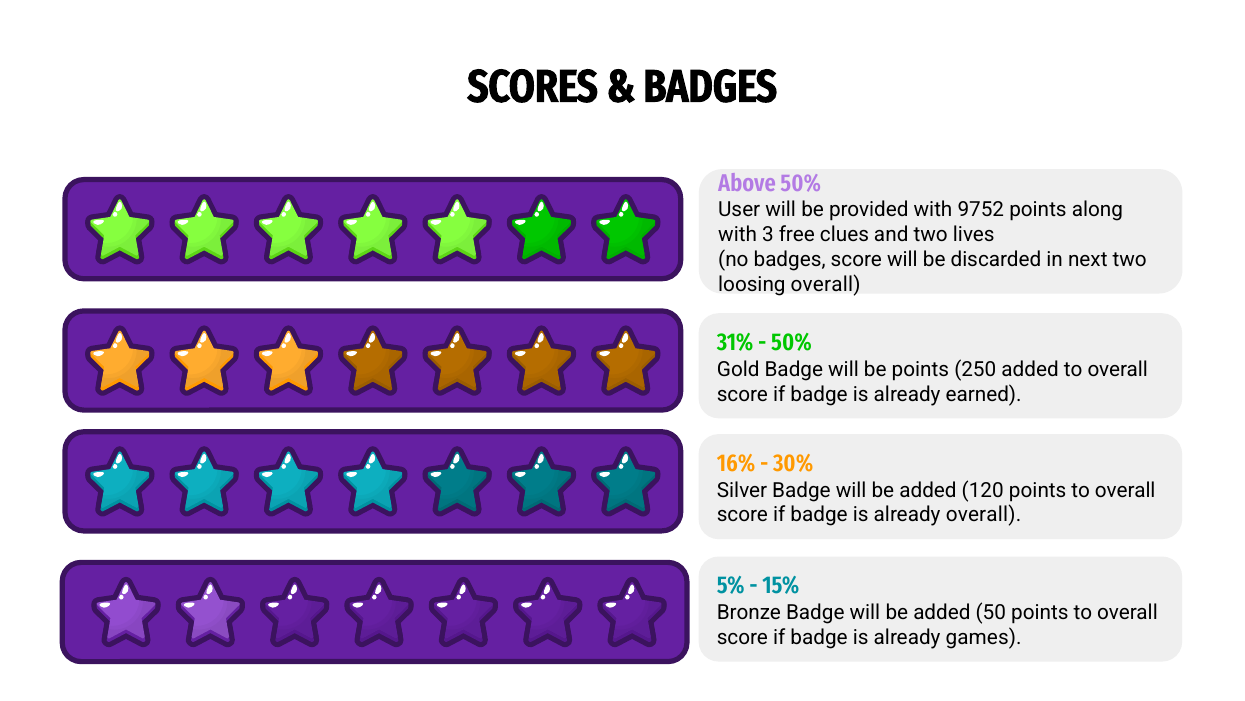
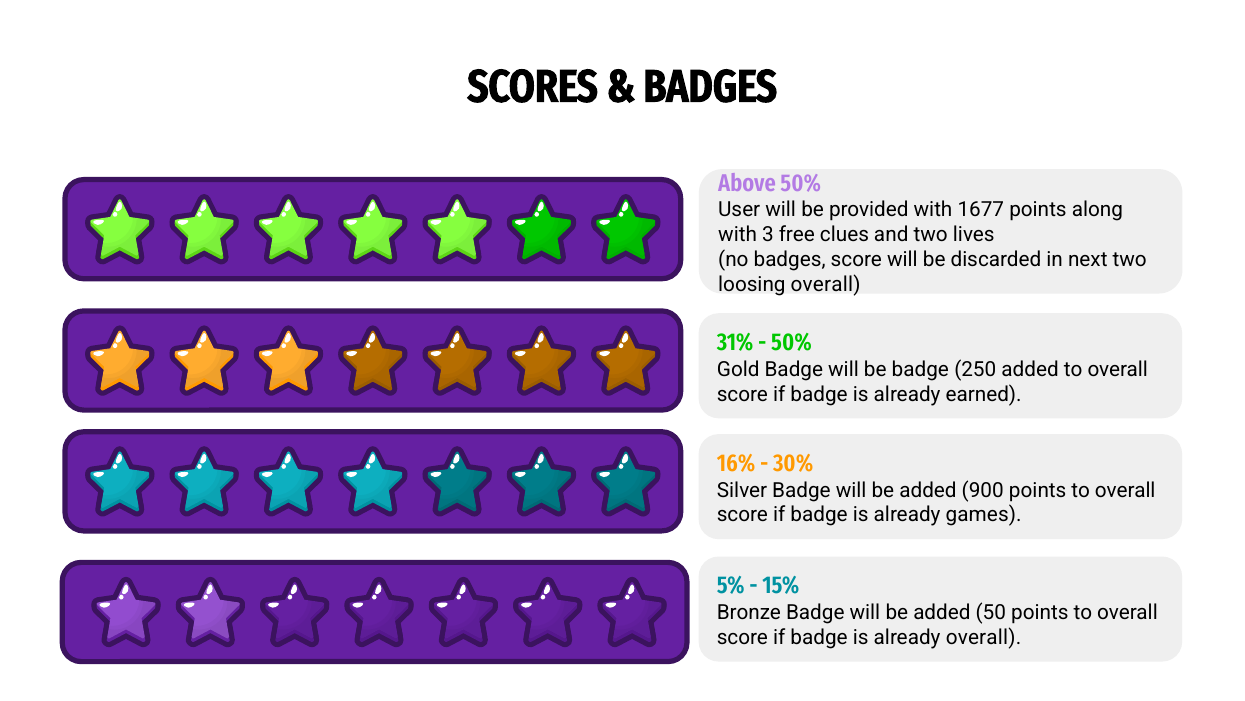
9752: 9752 -> 1677
be points: points -> badge
120: 120 -> 900
already overall: overall -> games
already games: games -> overall
